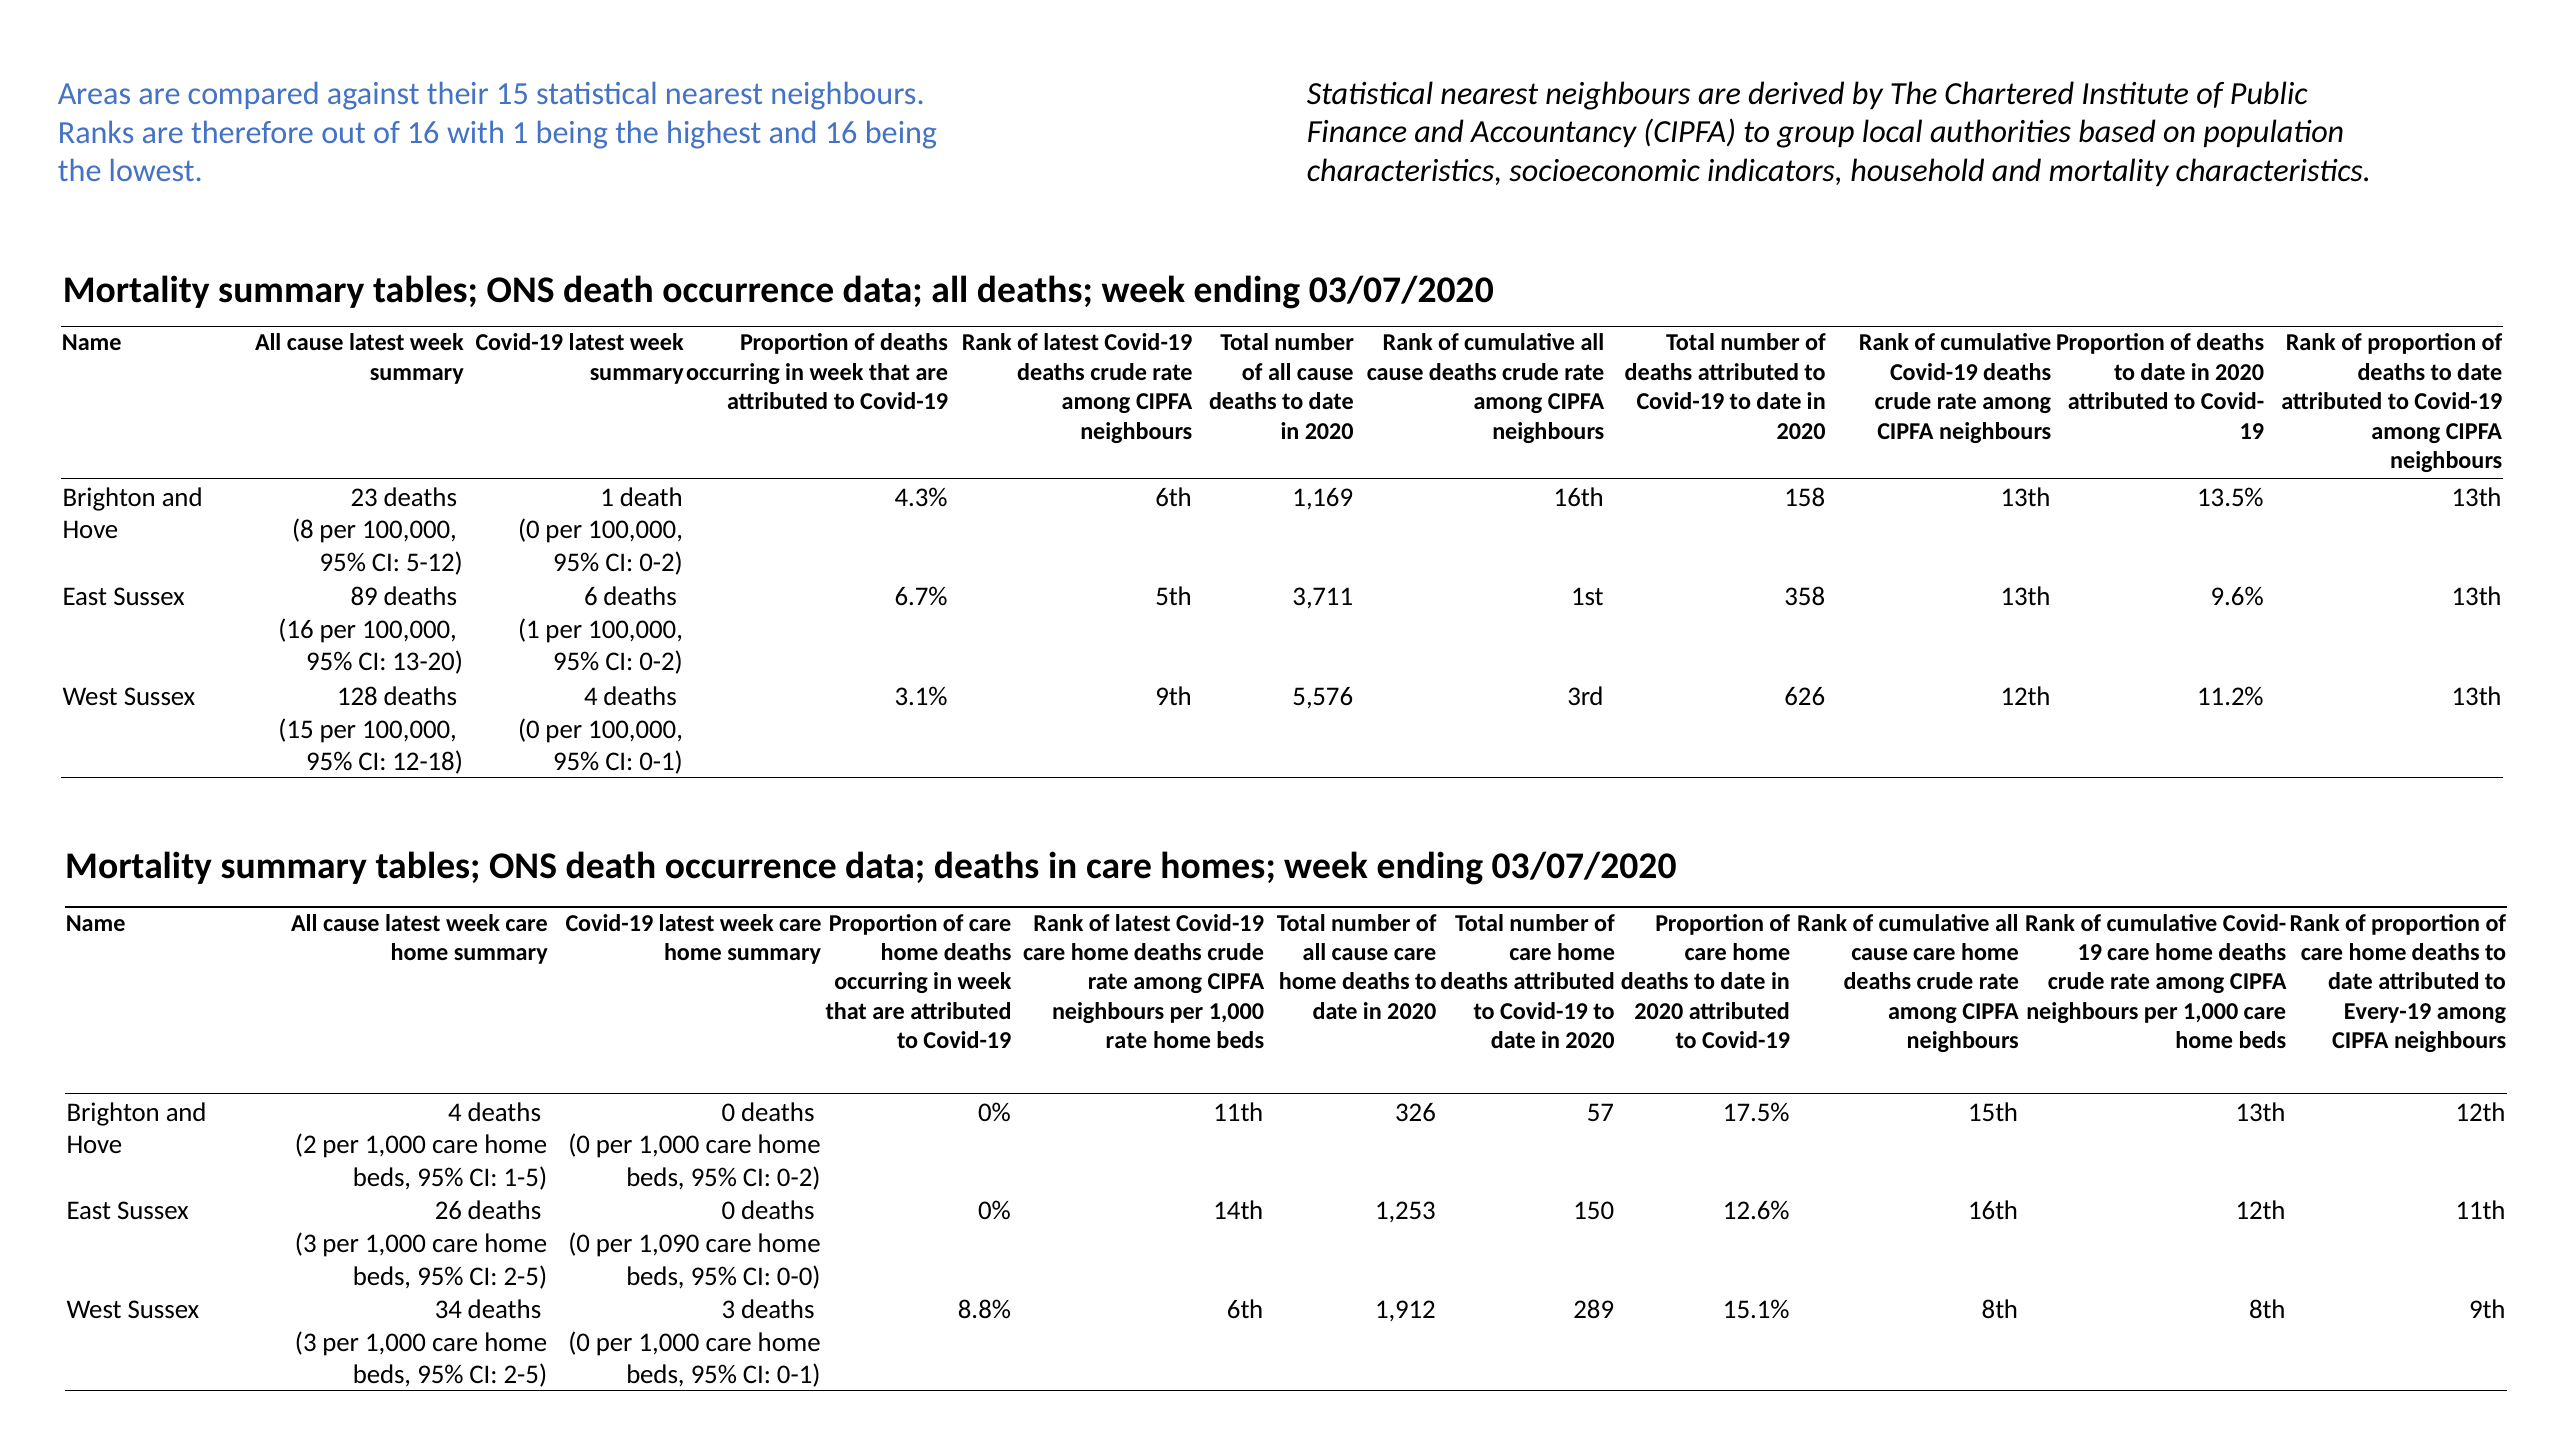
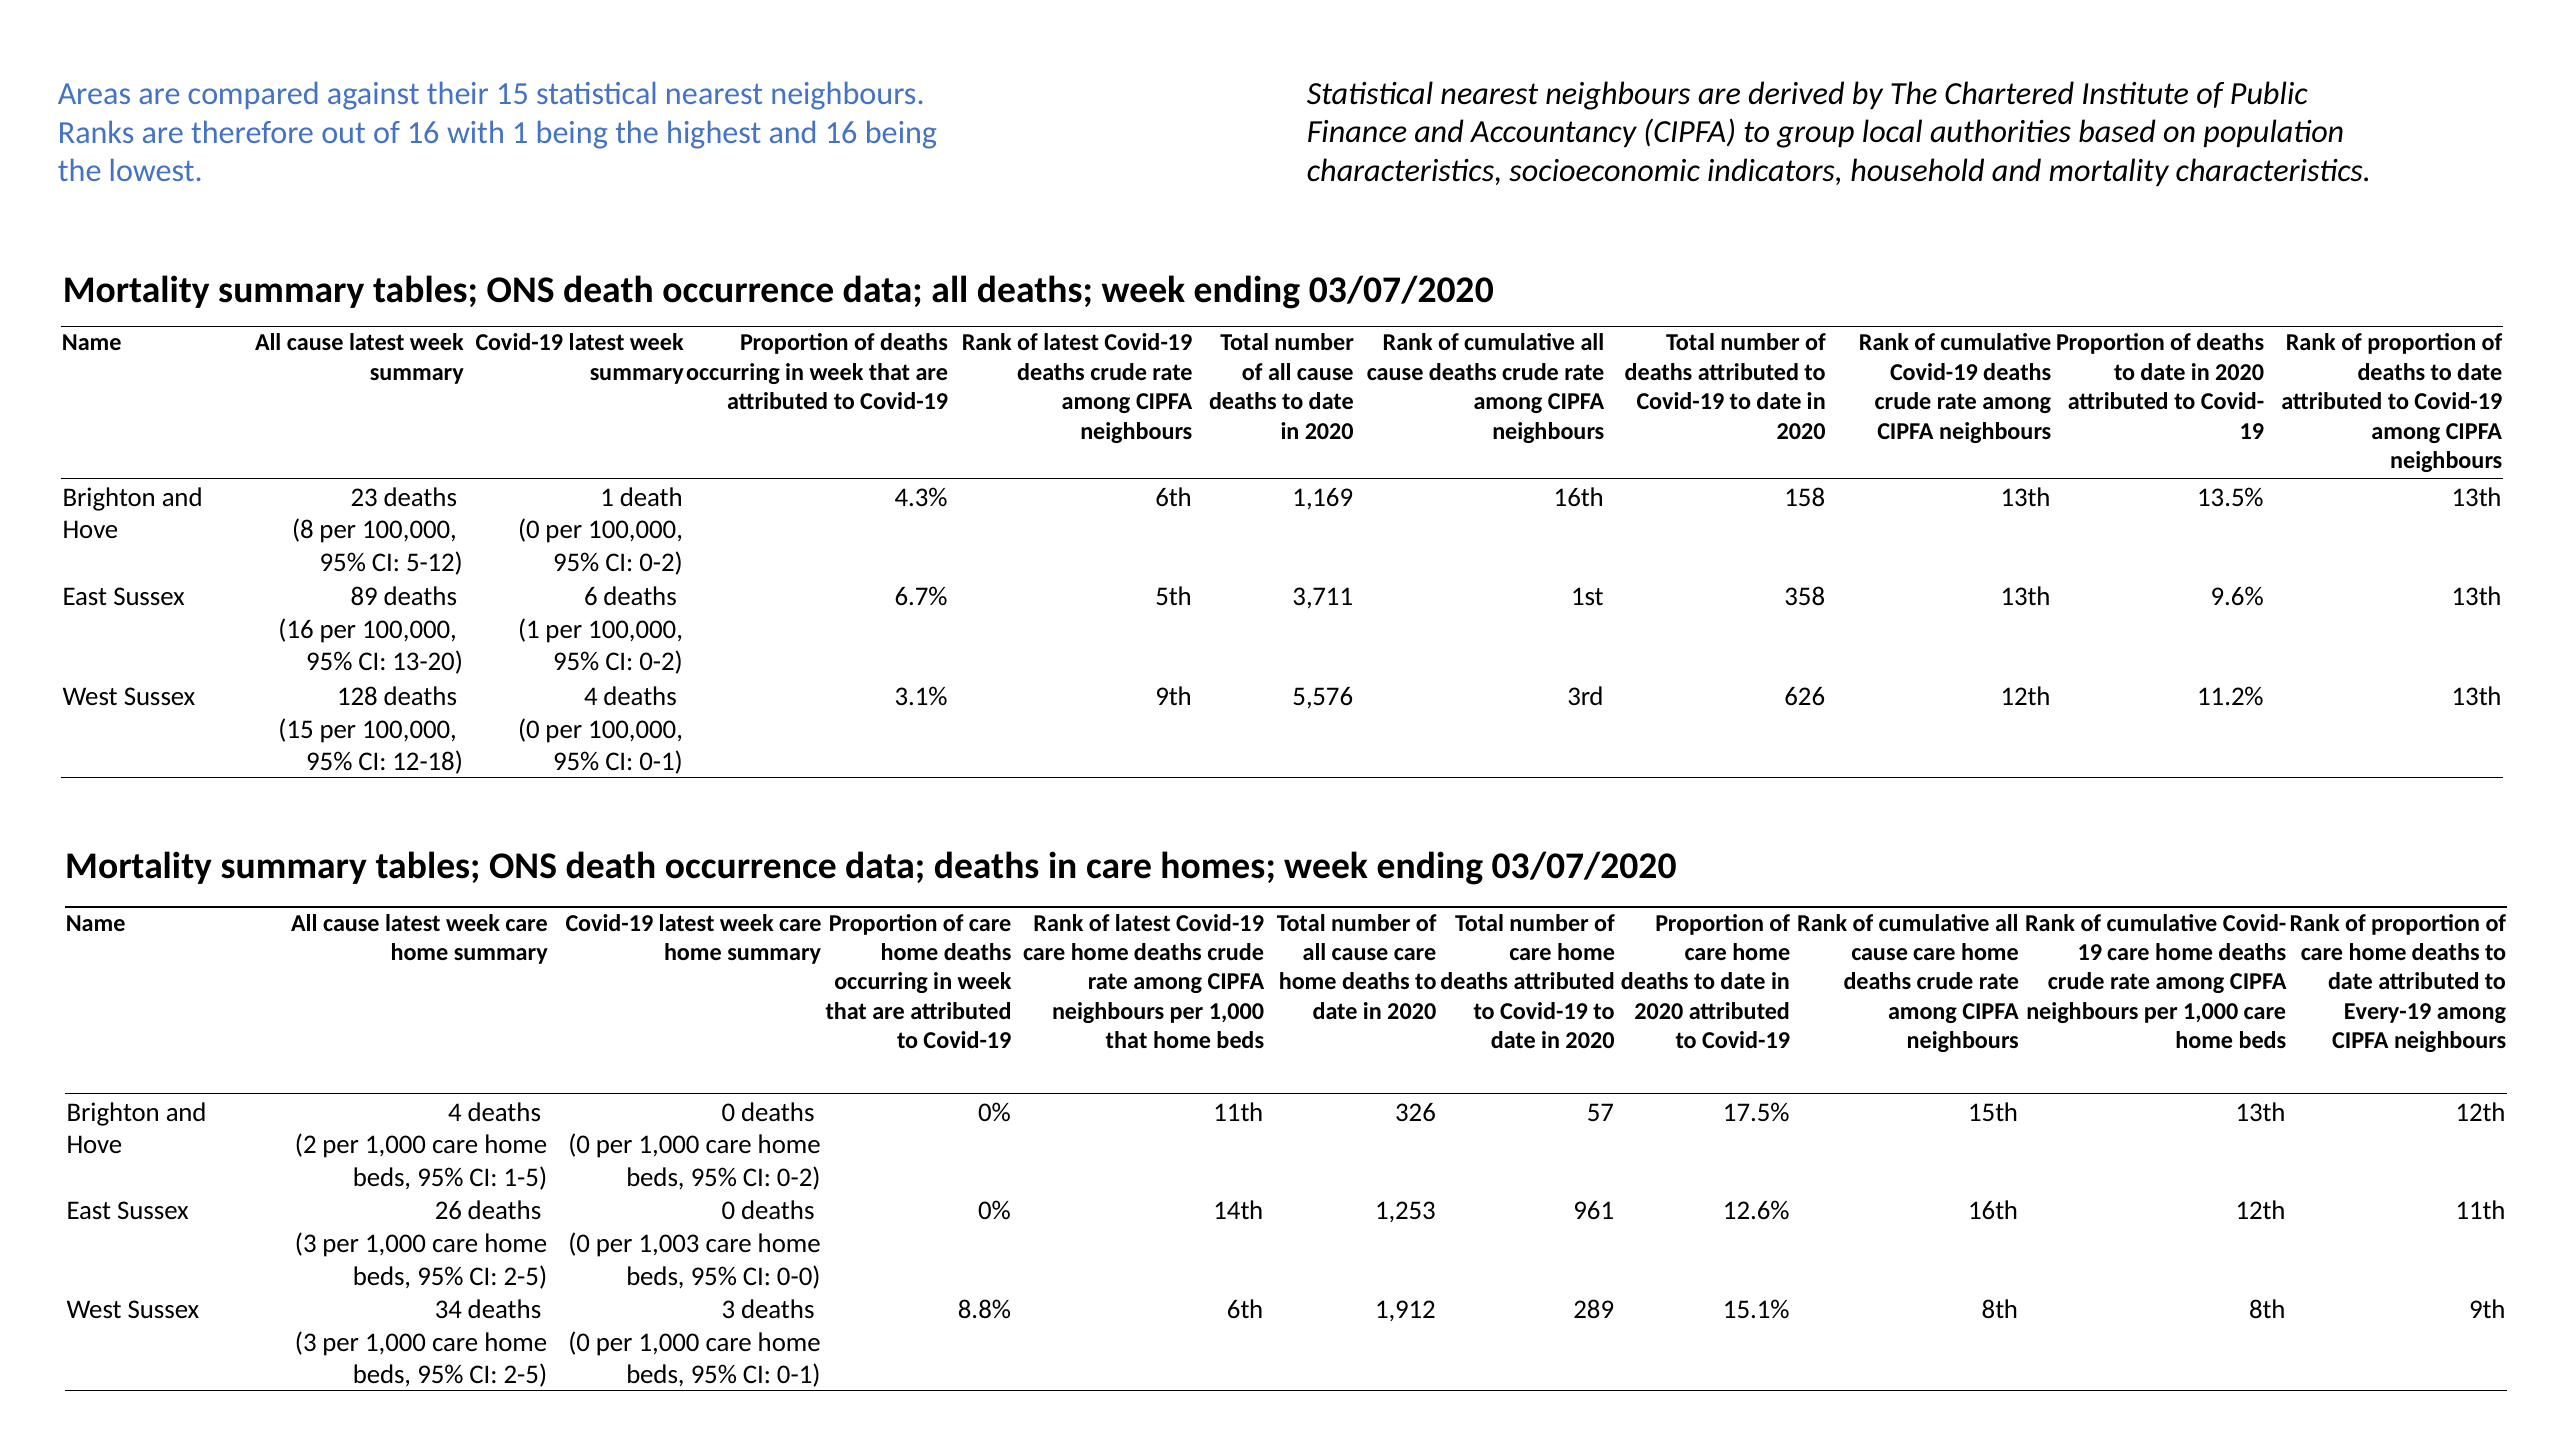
rate at (1127, 1041): rate -> that
150: 150 -> 961
1,090: 1,090 -> 1,003
